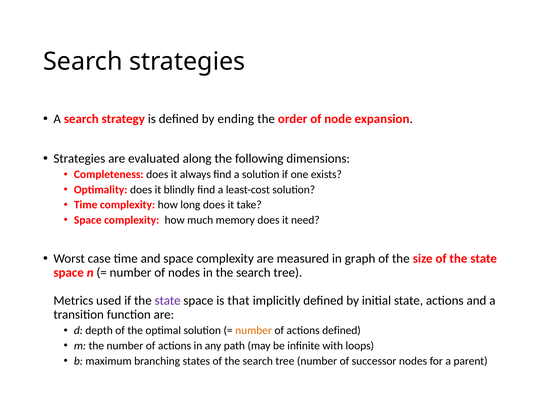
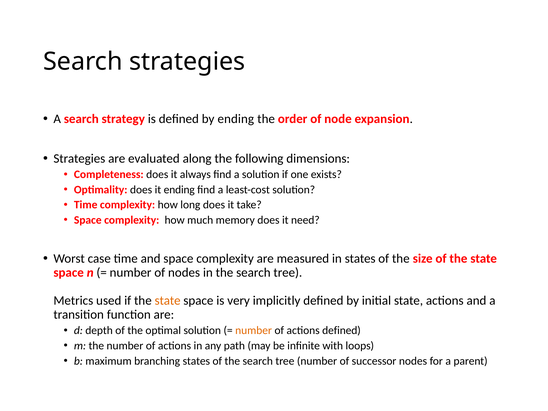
it blindly: blindly -> ending
in graph: graph -> states
state at (168, 301) colour: purple -> orange
that: that -> very
